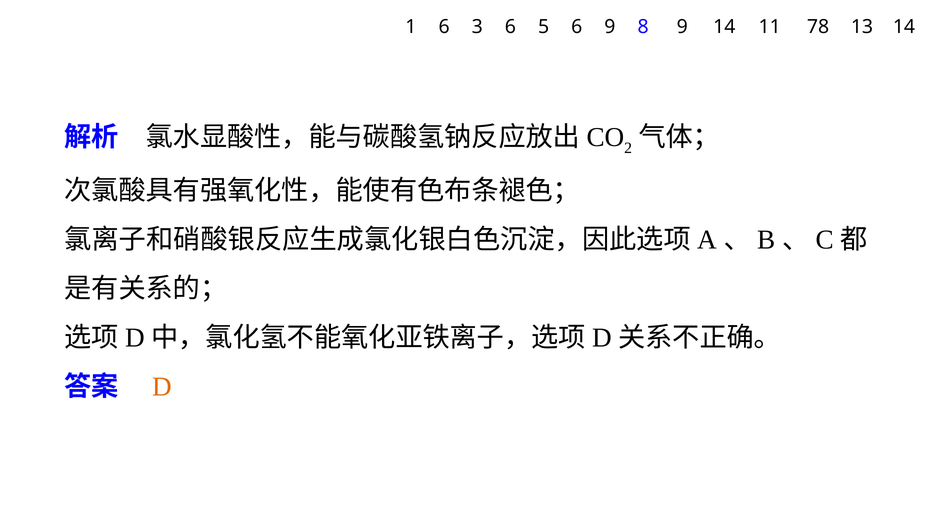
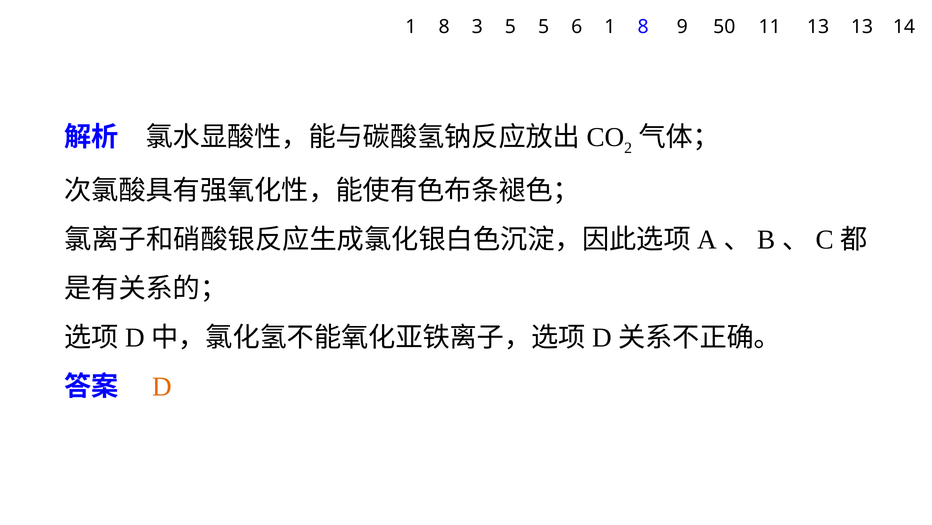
6 at (444, 27): 6 -> 8
3 6: 6 -> 5
6 9: 9 -> 1
9 14: 14 -> 50
11 78: 78 -> 13
